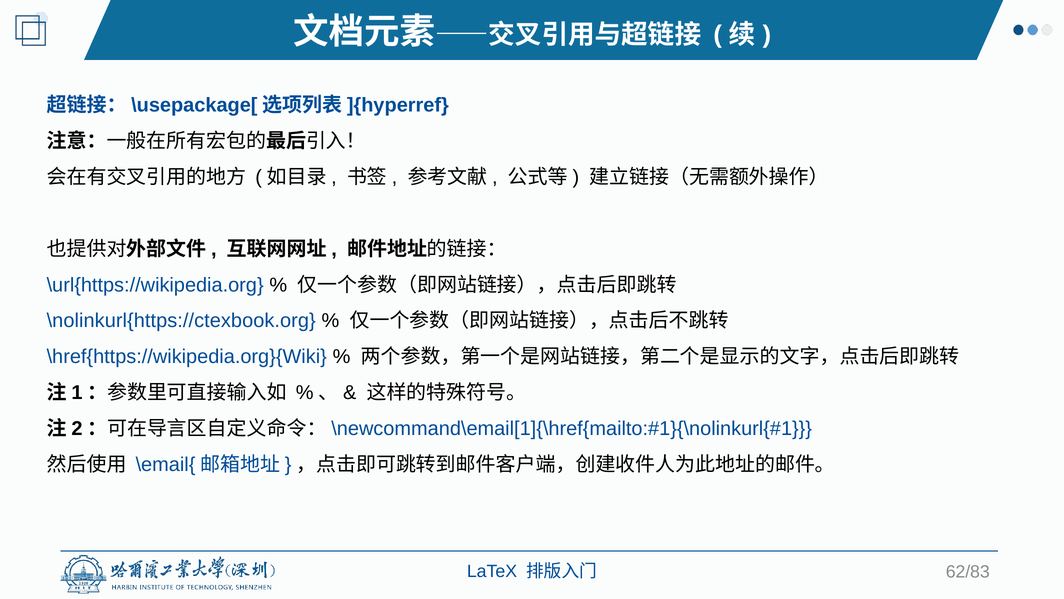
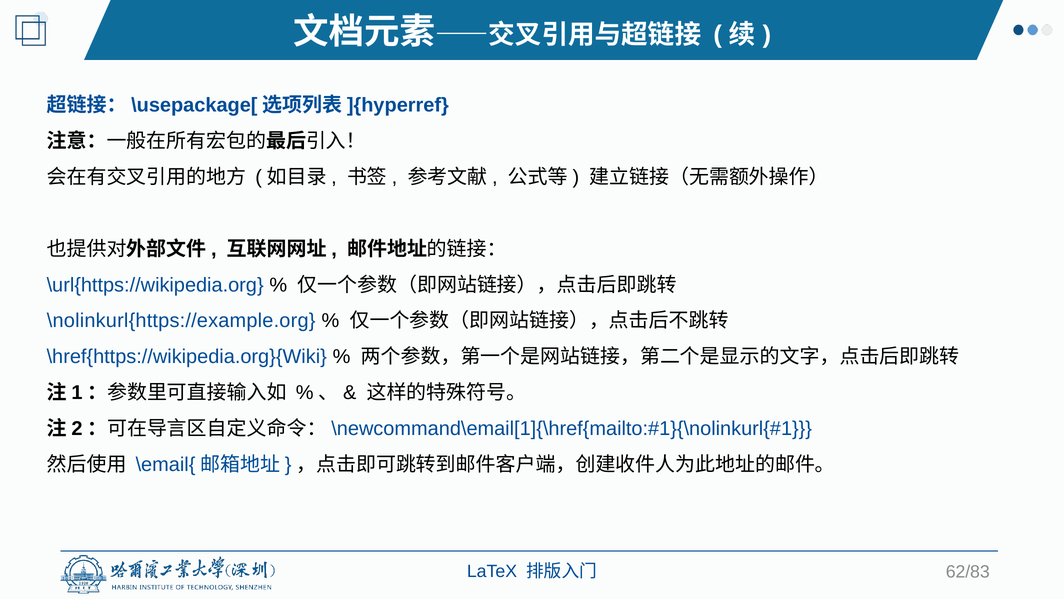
\nolinkurl{https://ctexbook.org: \nolinkurl{https://ctexbook.org -> \nolinkurl{https://example.org
